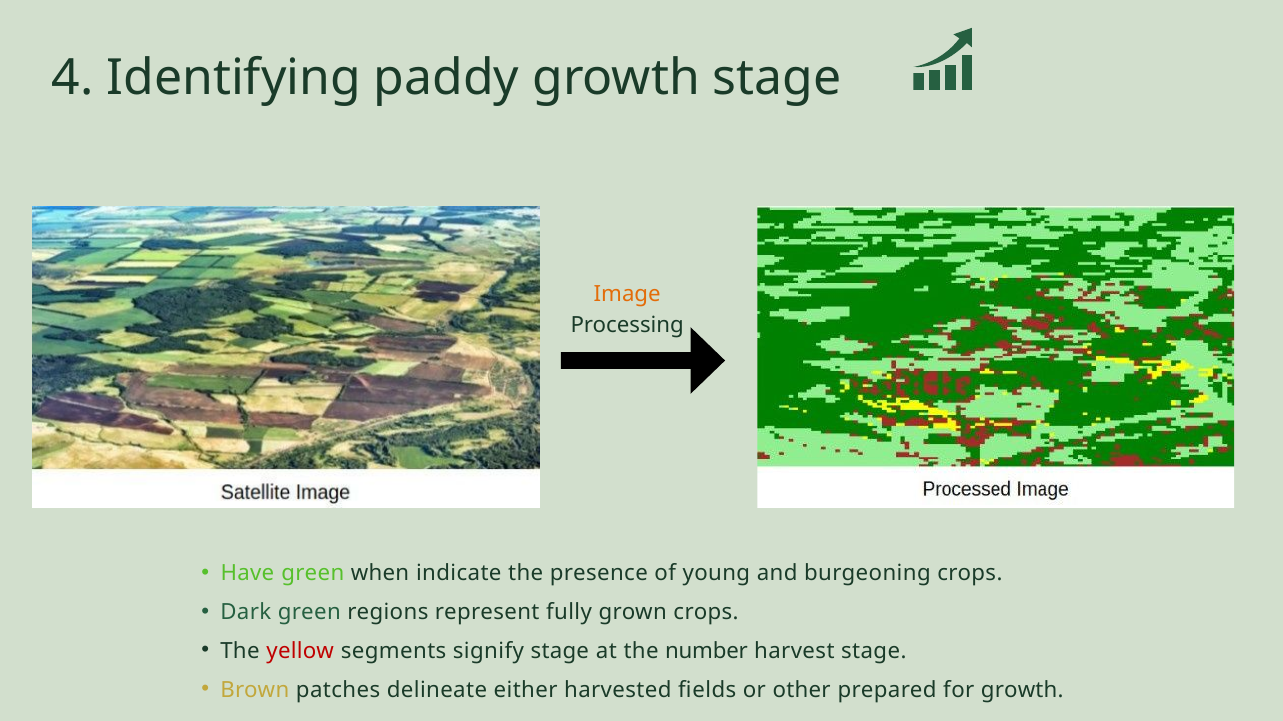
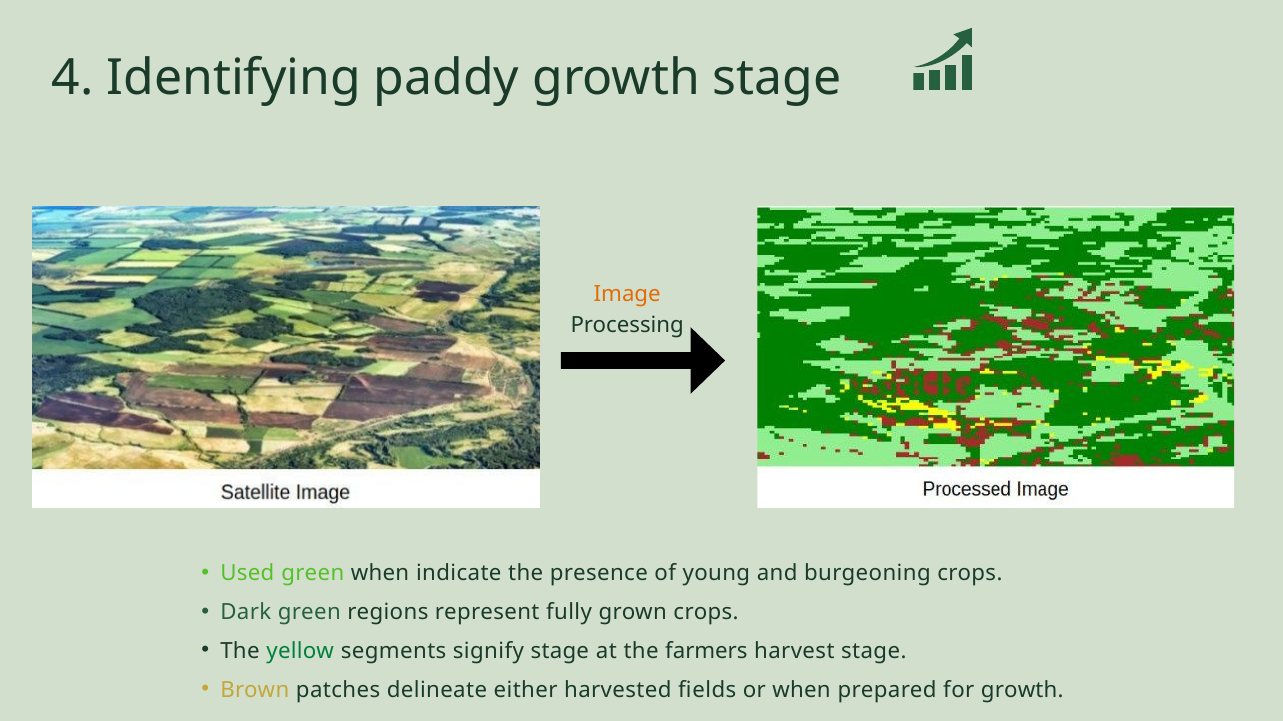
Have: Have -> Used
yellow colour: red -> green
number: number -> farmers
or other: other -> when
